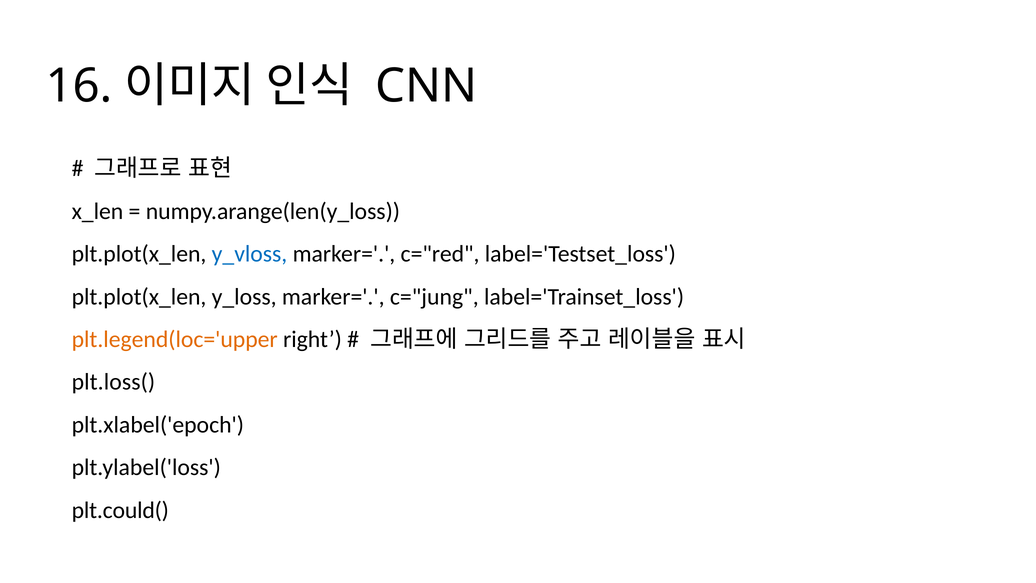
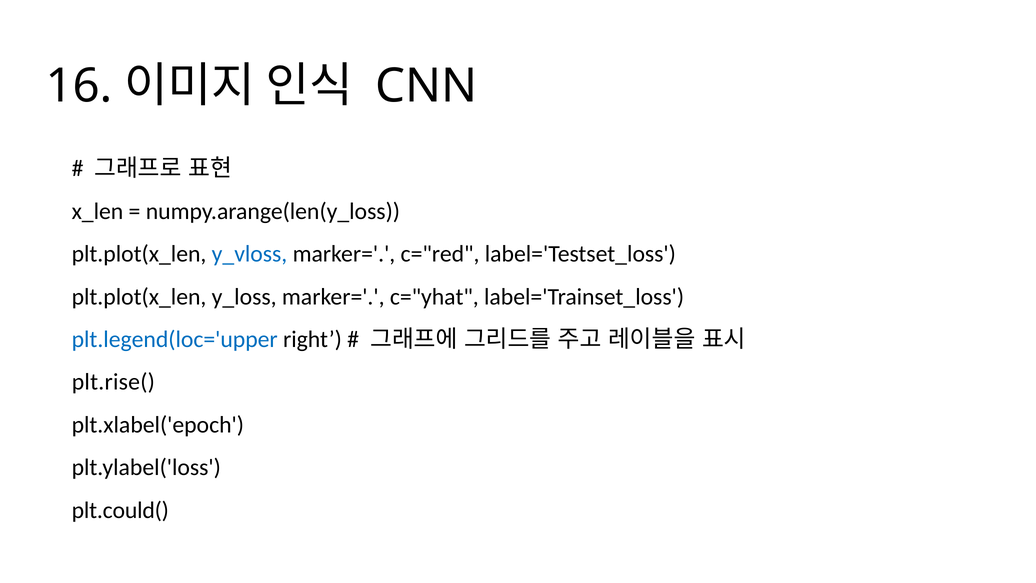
c="jung: c="jung -> c="yhat
plt.legend(loc='upper colour: orange -> blue
plt.loss(: plt.loss( -> plt.rise(
